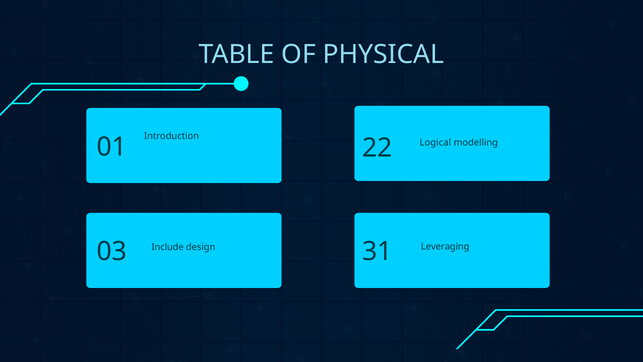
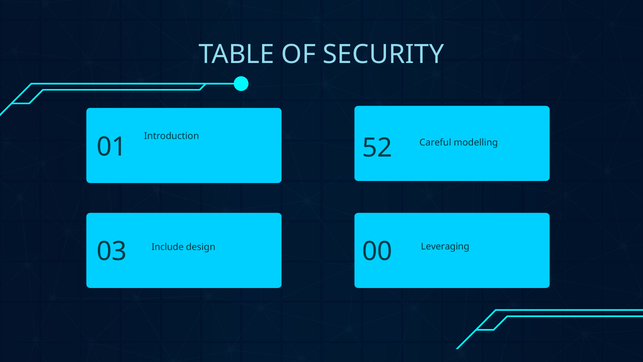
PHYSICAL: PHYSICAL -> SECURITY
22: 22 -> 52
Logical: Logical -> Careful
31: 31 -> 00
